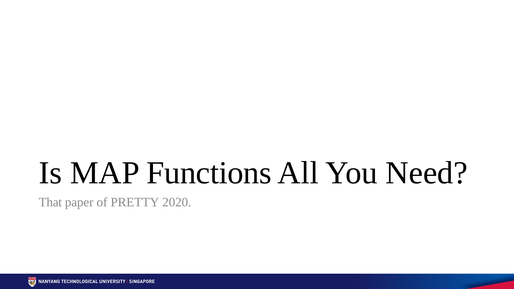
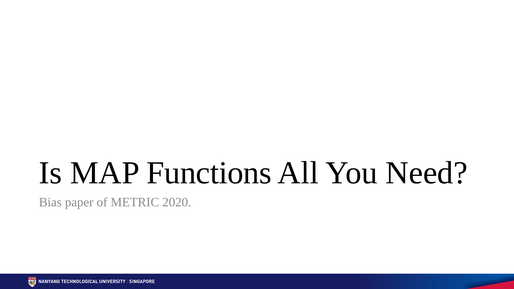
That: That -> Bias
PRETTY: PRETTY -> METRIC
